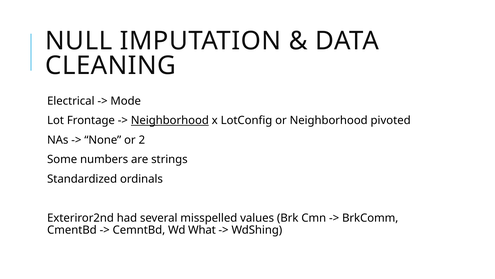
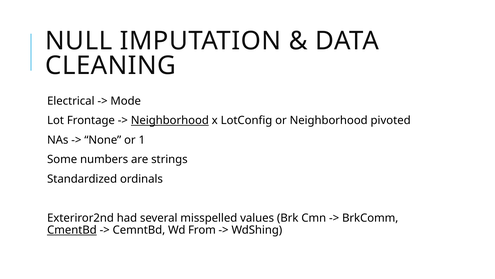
2: 2 -> 1
CmentBd underline: none -> present
What: What -> From
